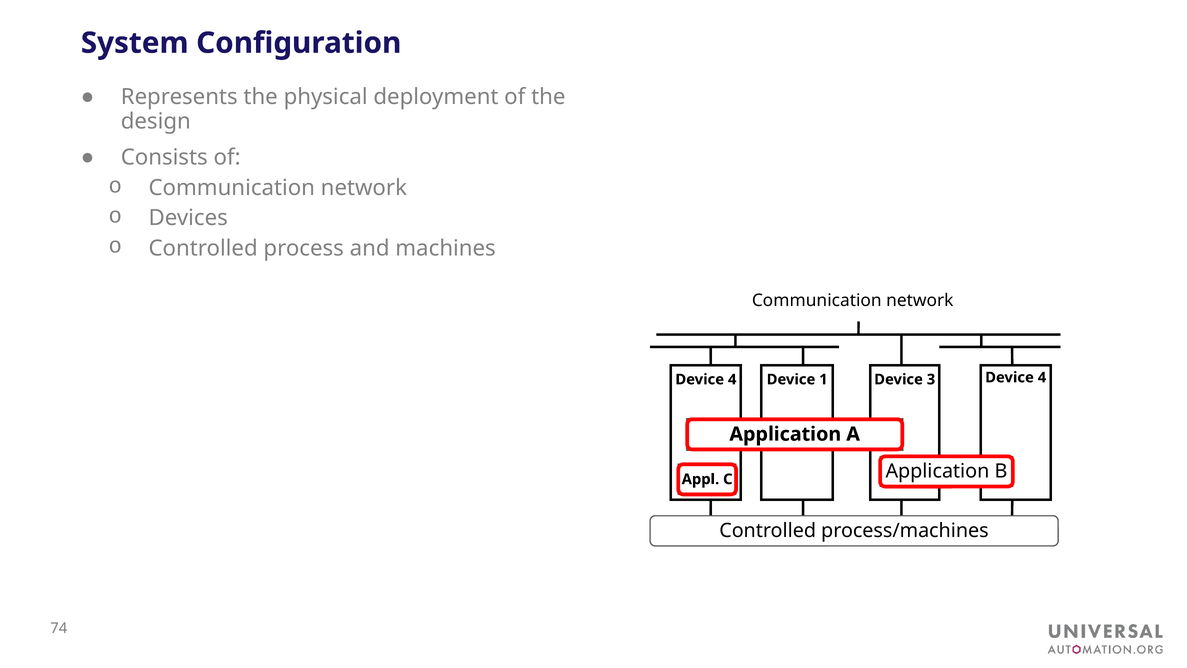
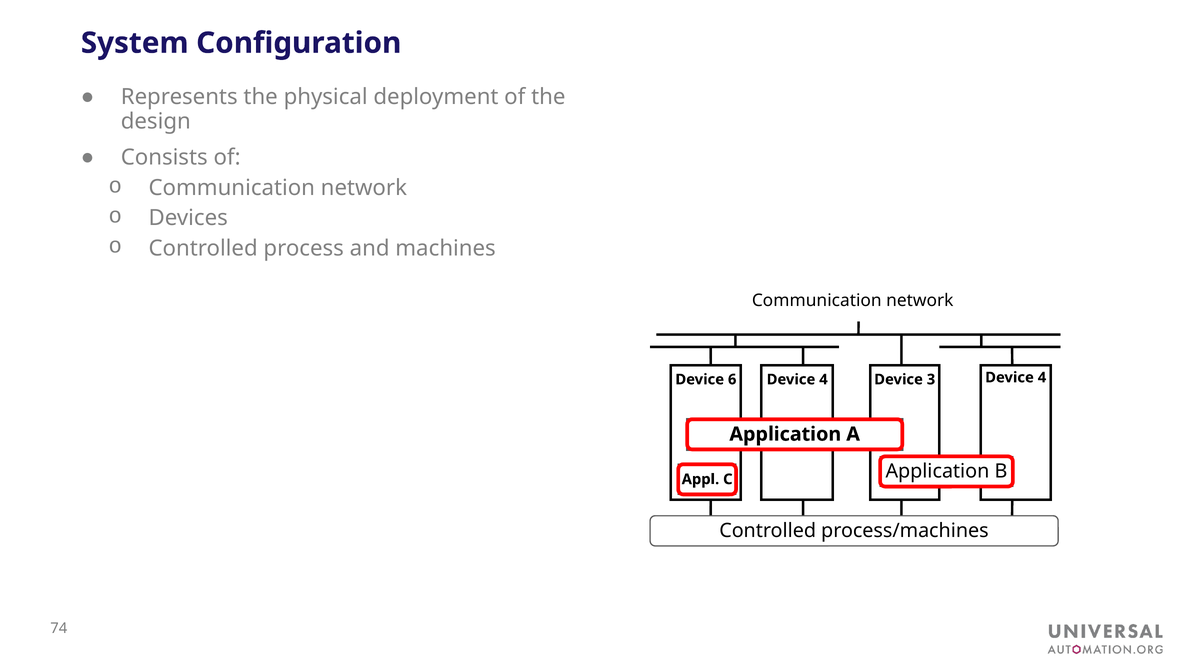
4 at (732, 379): 4 -> 6
1 at (823, 379): 1 -> 4
